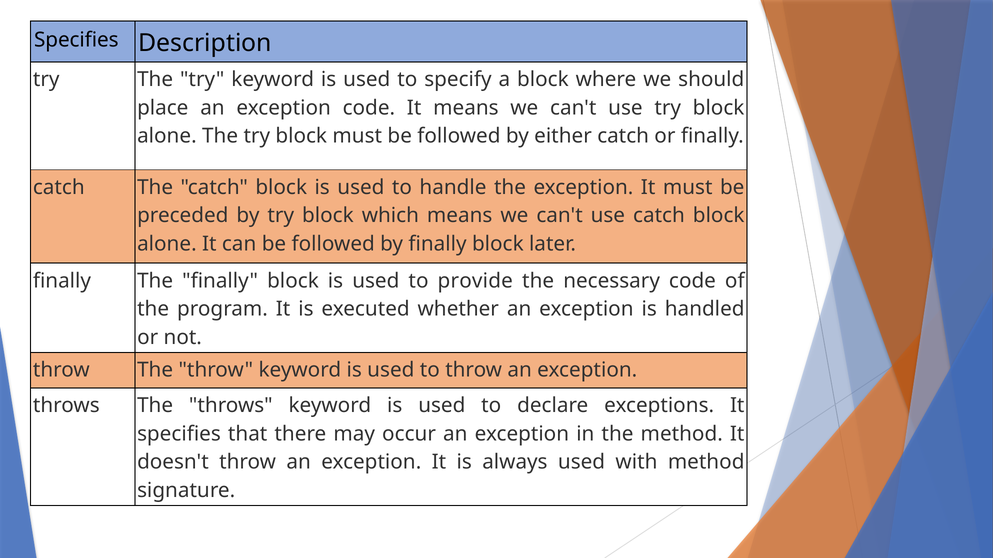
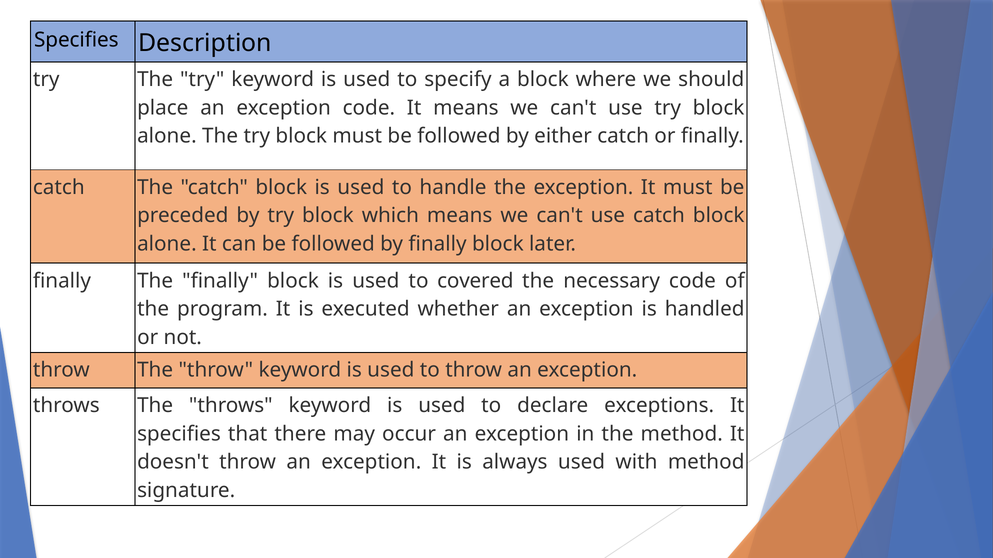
provide: provide -> covered
